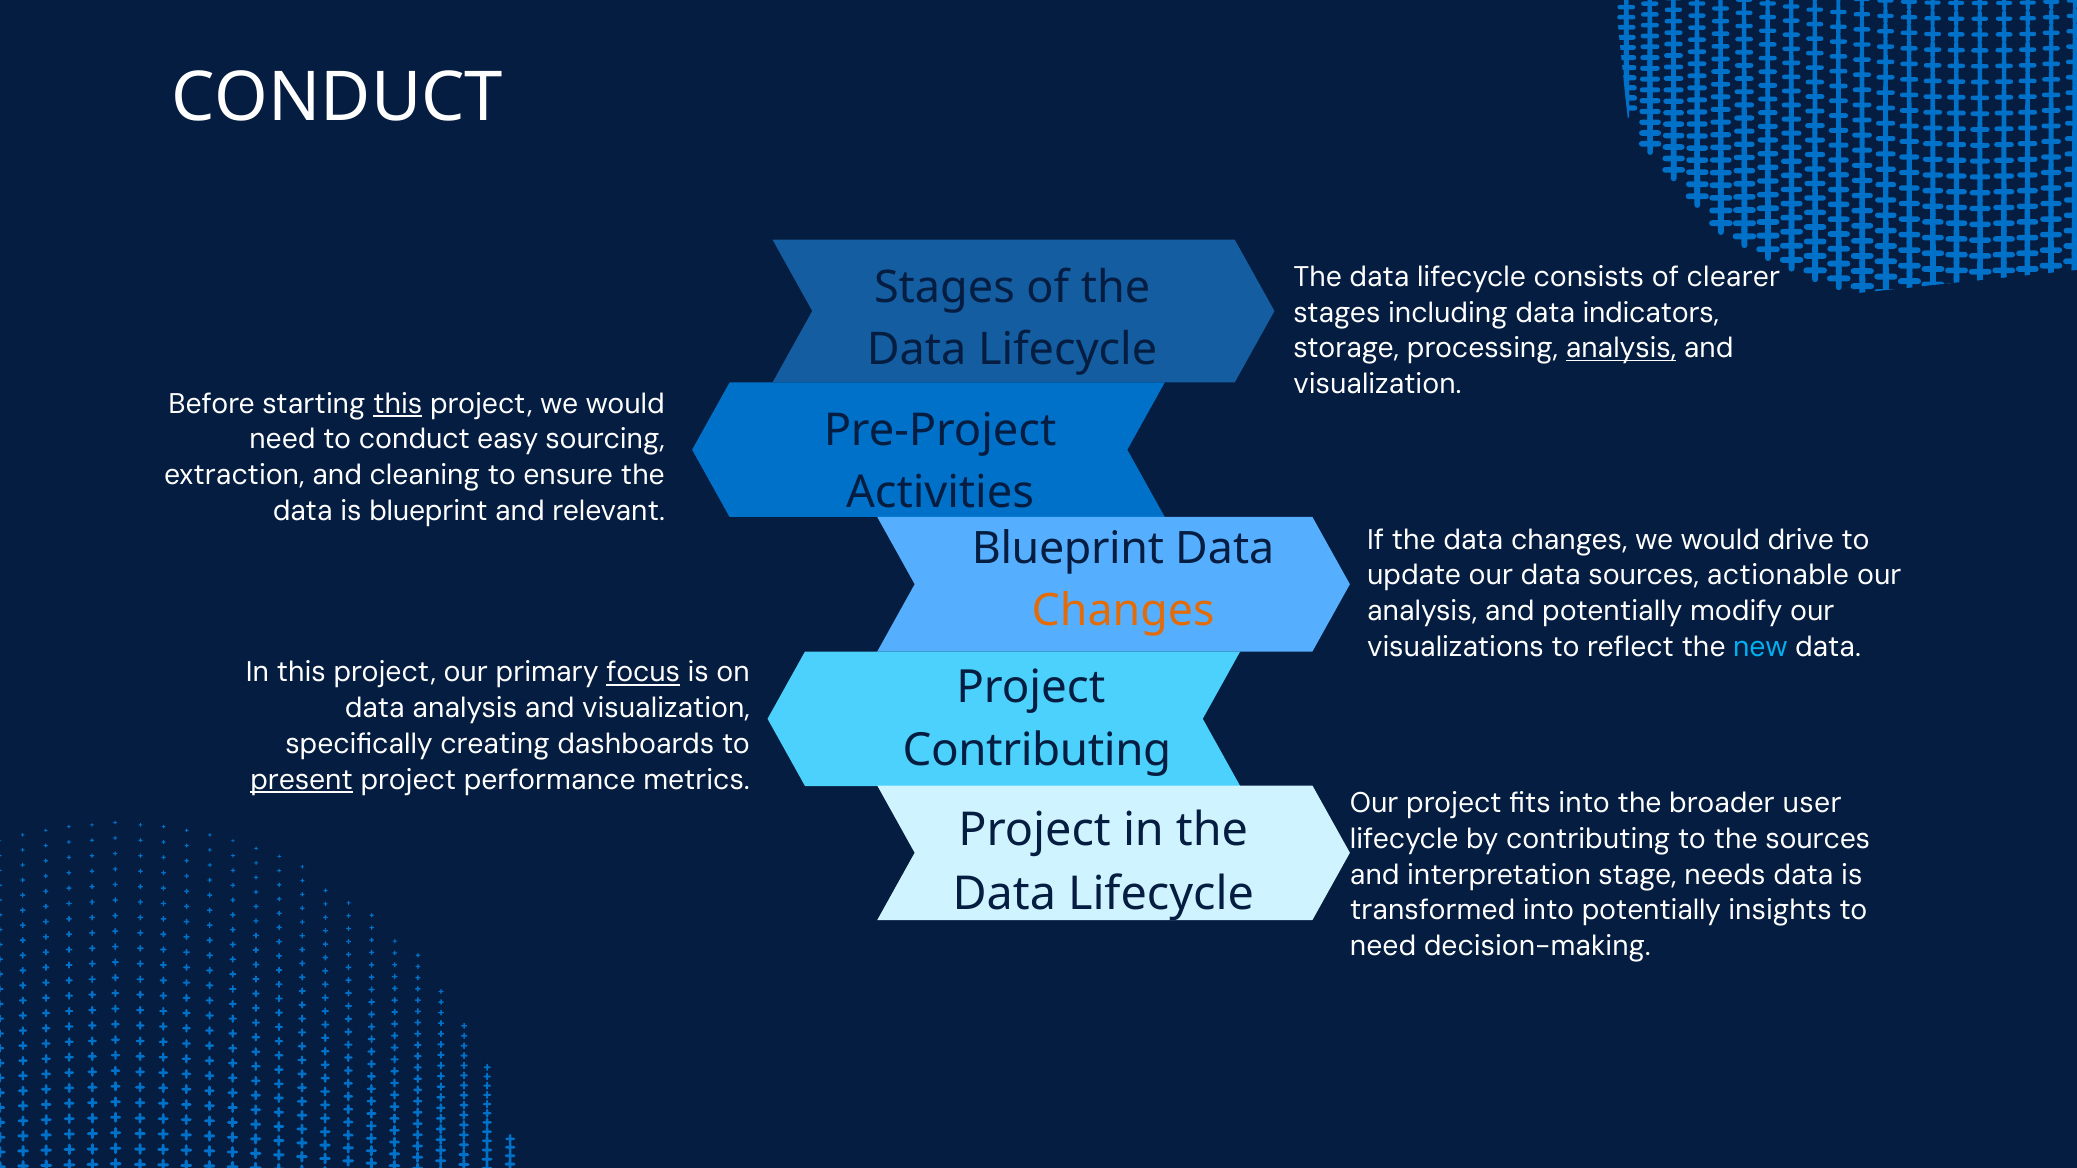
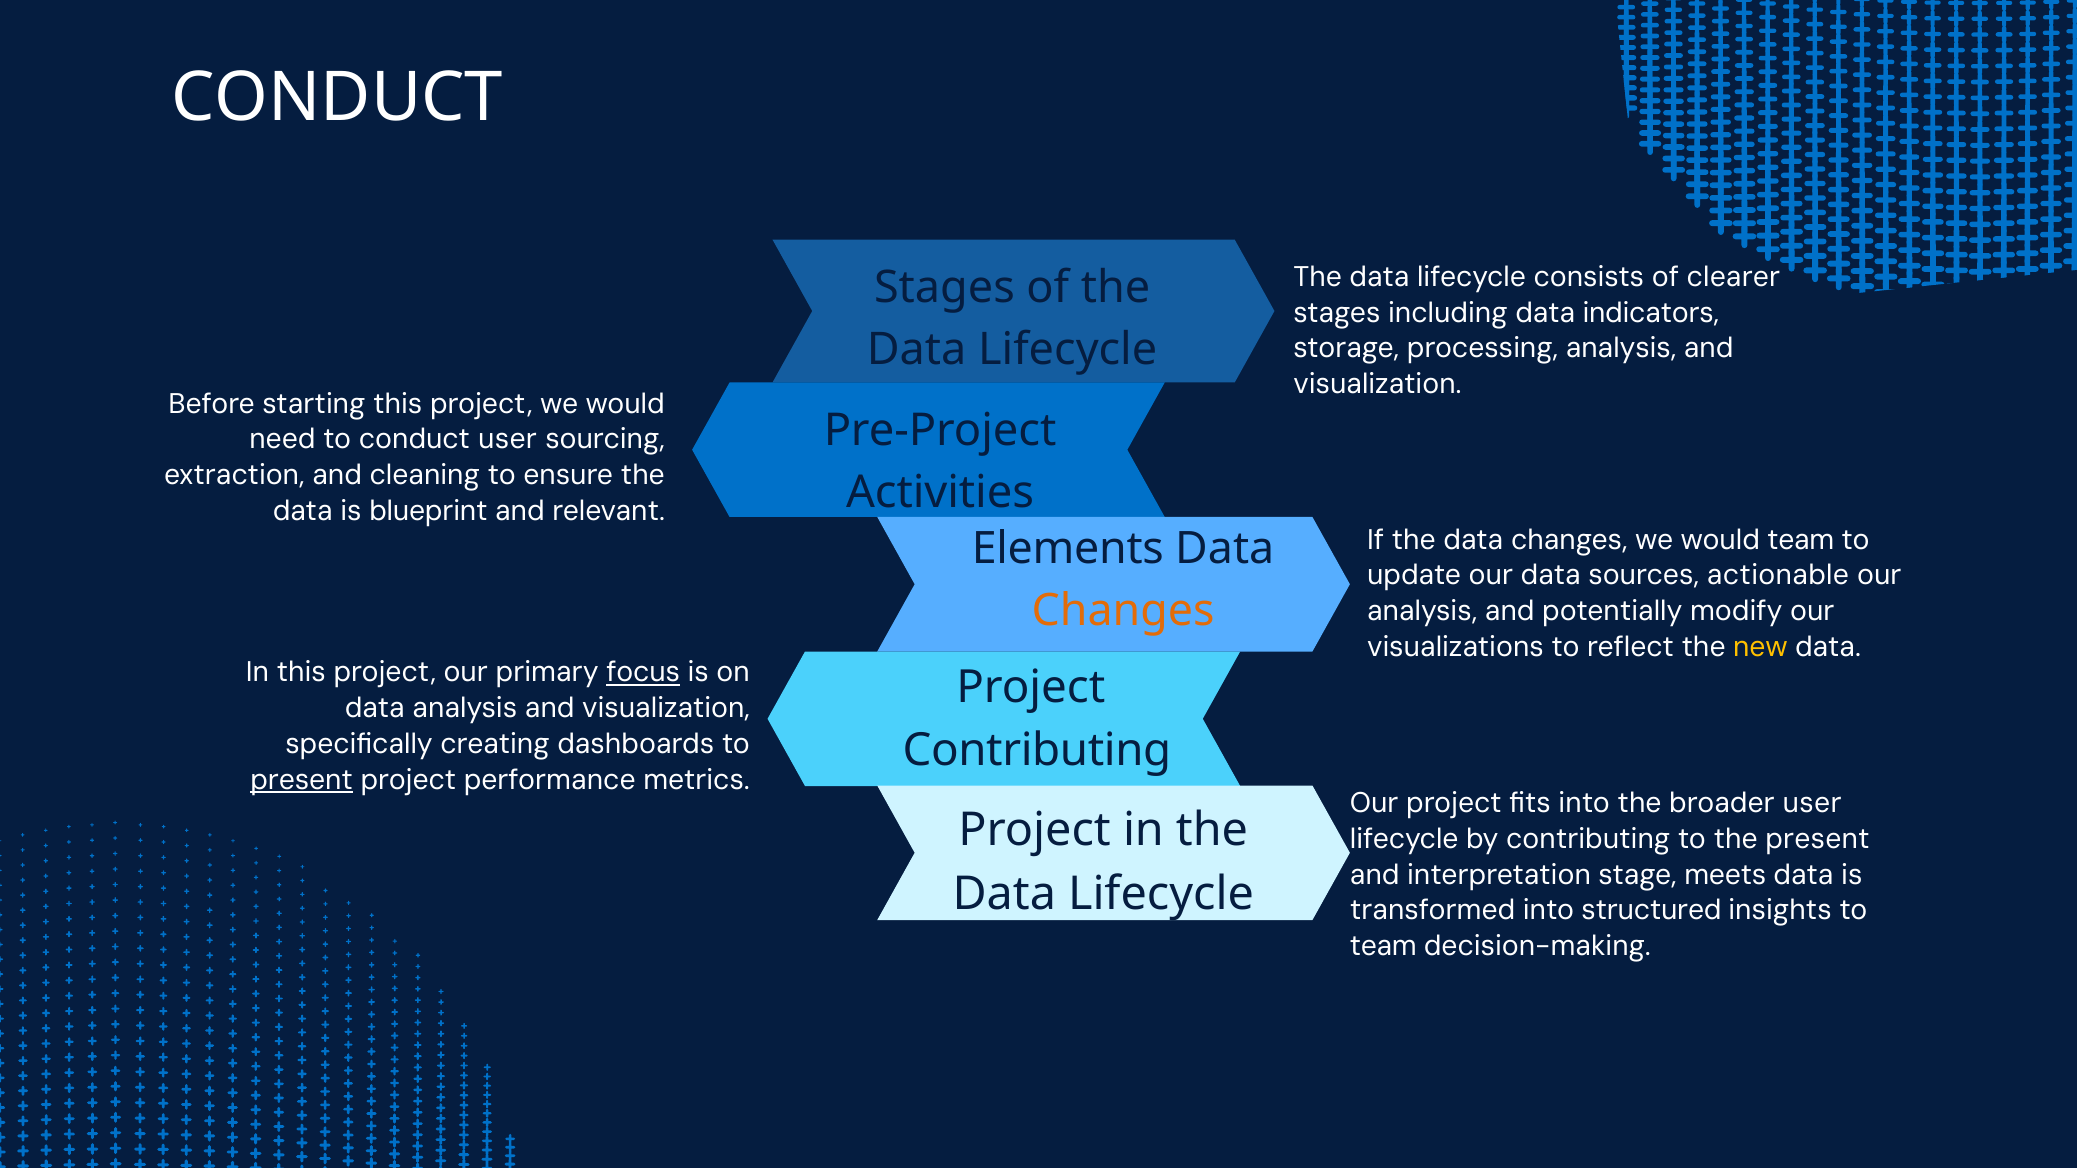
analysis at (1621, 348) underline: present -> none
this at (398, 404) underline: present -> none
conduct easy: easy -> user
would drive: drive -> team
Blueprint at (1068, 549): Blueprint -> Elements
new colour: light blue -> yellow
the sources: sources -> present
needs: needs -> meets
into potentially: potentially -> structured
need at (1383, 946): need -> team
